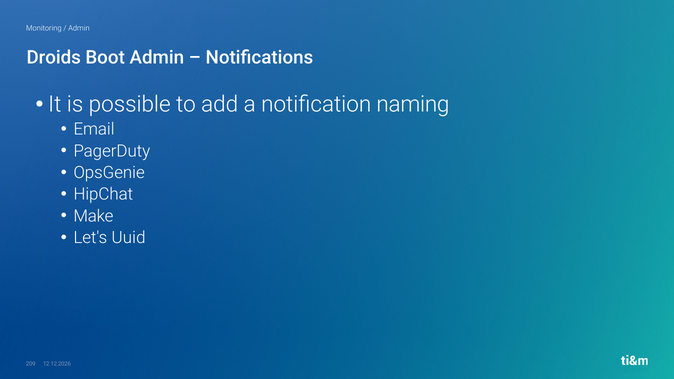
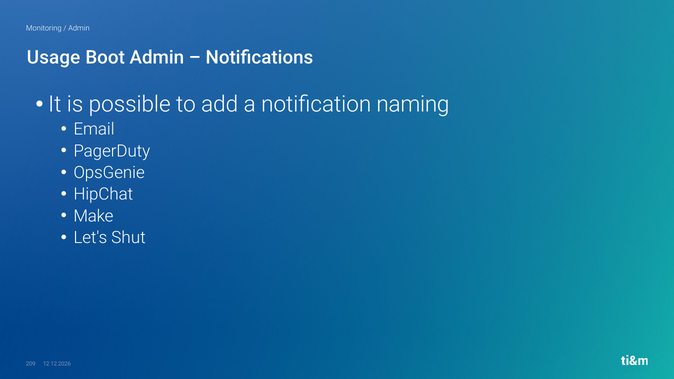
Droids: Droids -> Usage
Uuid: Uuid -> Shut
